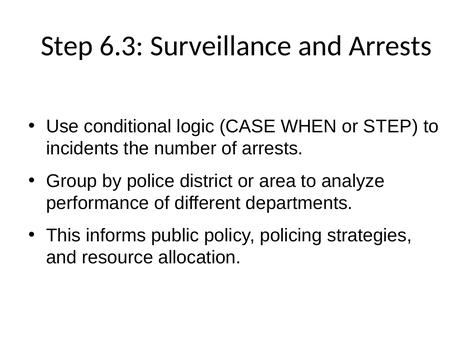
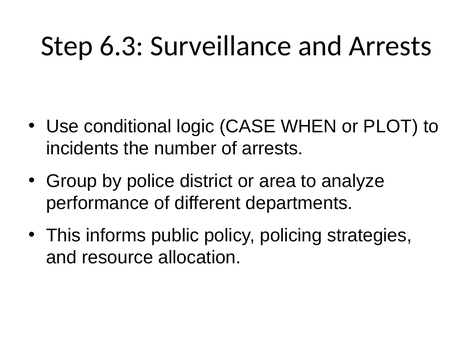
or STEP: STEP -> PLOT
